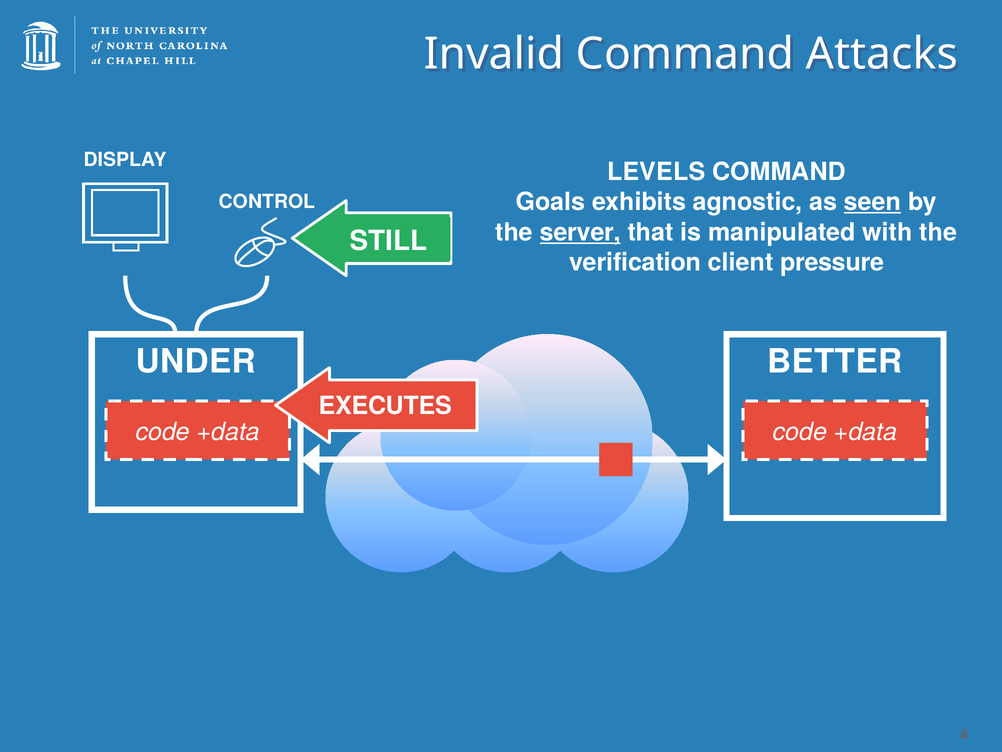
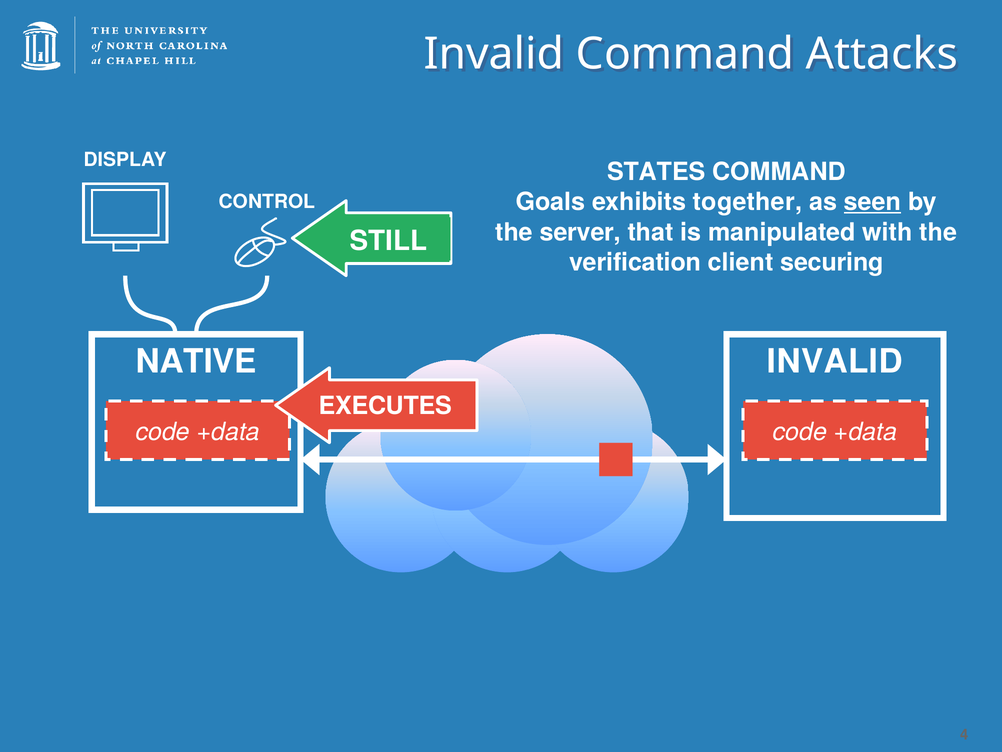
LEVELS: LEVELS -> STATES
agnostic: agnostic -> together
server underline: present -> none
pressure: pressure -> securing
UNDER: UNDER -> NATIVE
BETTER at (835, 361): BETTER -> INVALID
